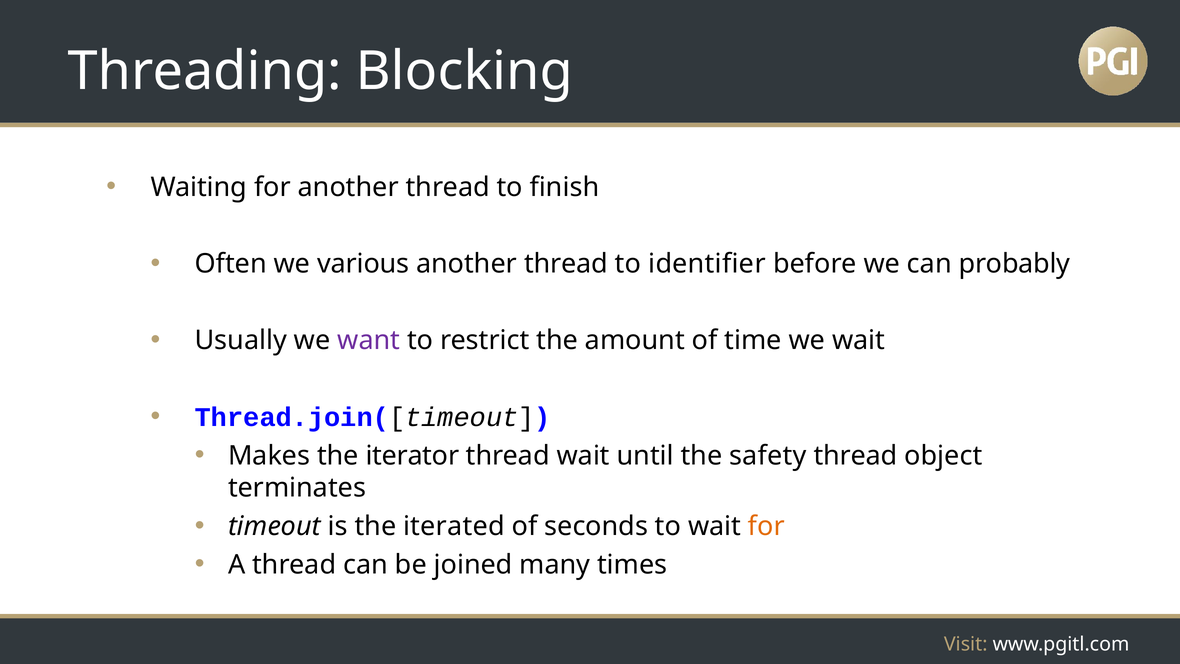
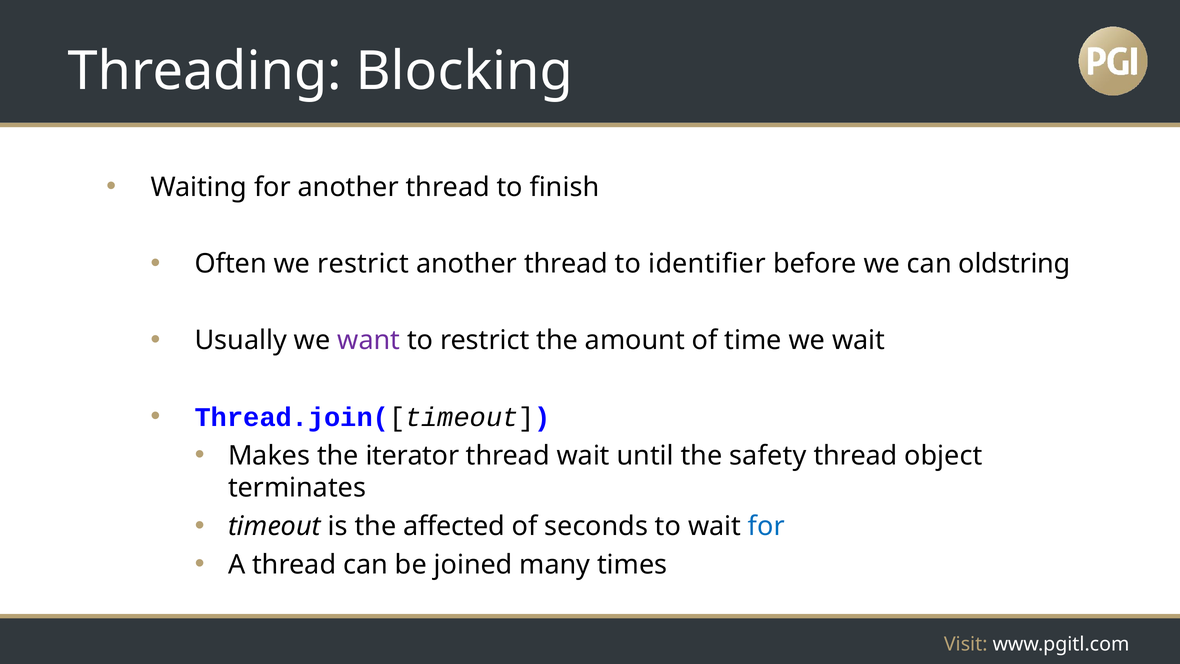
we various: various -> restrict
probably: probably -> oldstring
iterated: iterated -> affected
for at (766, 526) colour: orange -> blue
